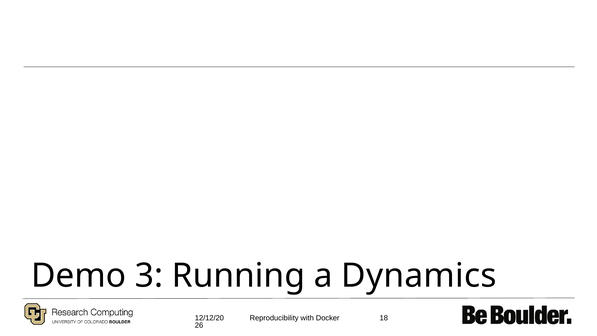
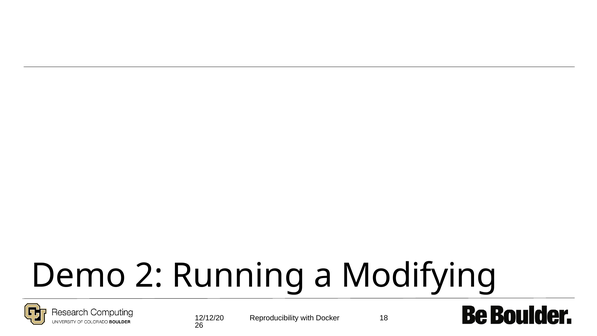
3: 3 -> 2
Dynamics: Dynamics -> Modifying
